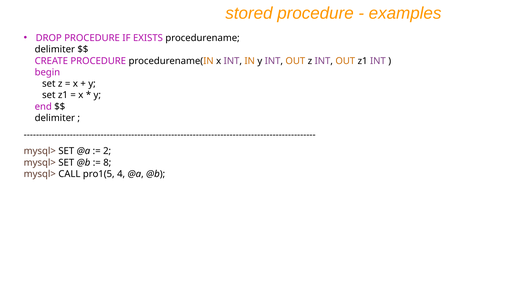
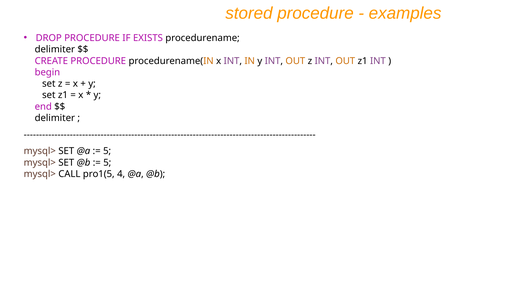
2 at (107, 151): 2 -> 5
8 at (107, 163): 8 -> 5
